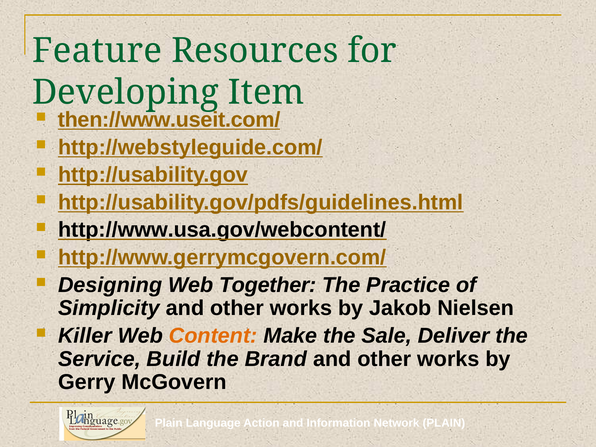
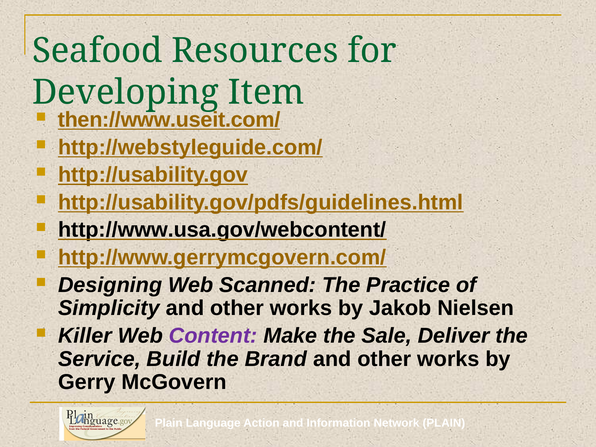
Feature: Feature -> Seafood
Together: Together -> Scanned
Content colour: orange -> purple
